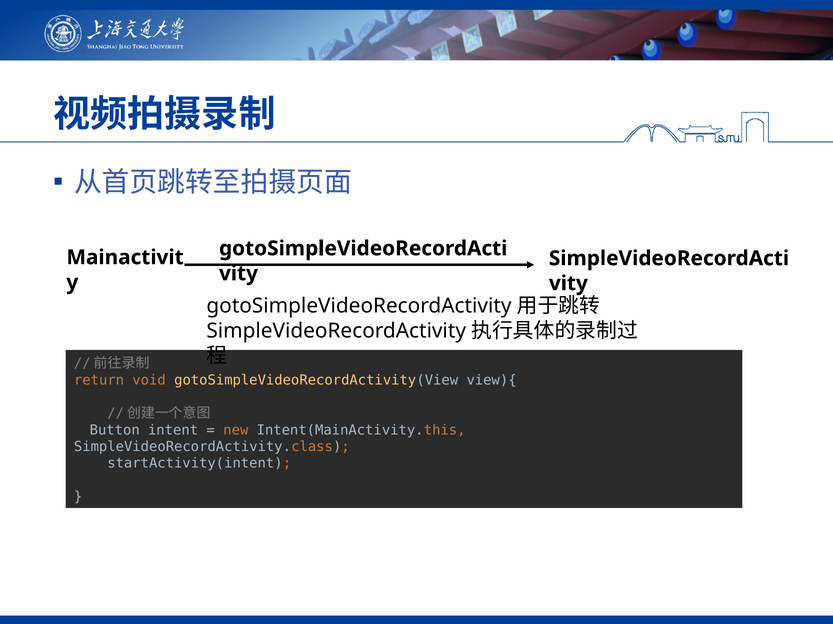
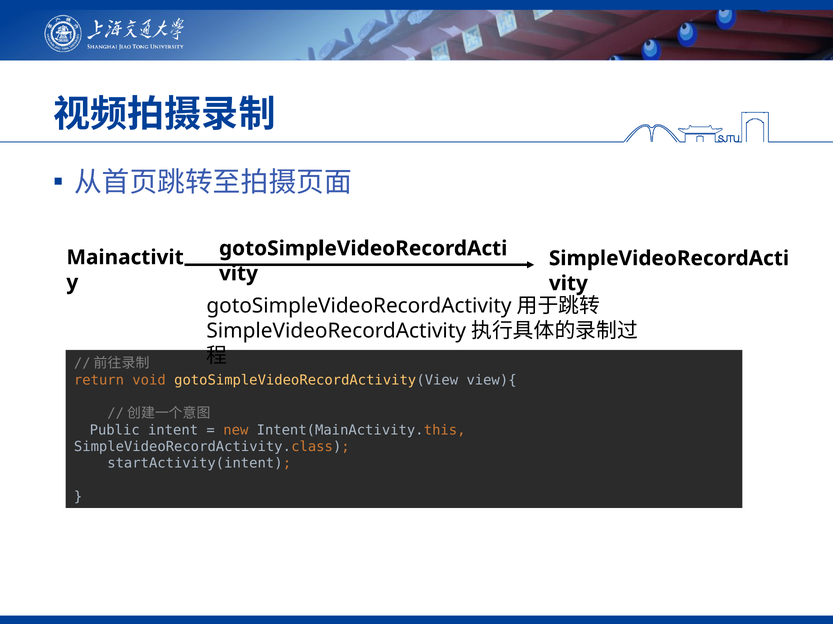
Button: Button -> Public
